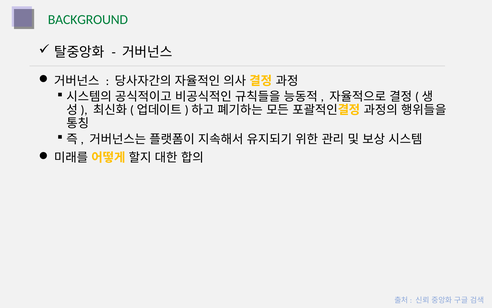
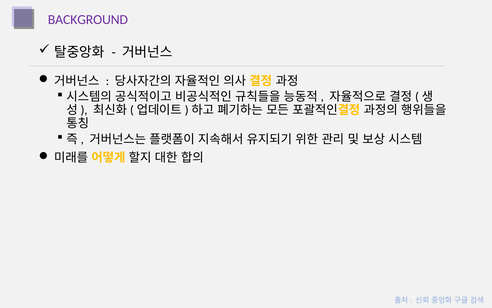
BACKGROUND colour: green -> purple
